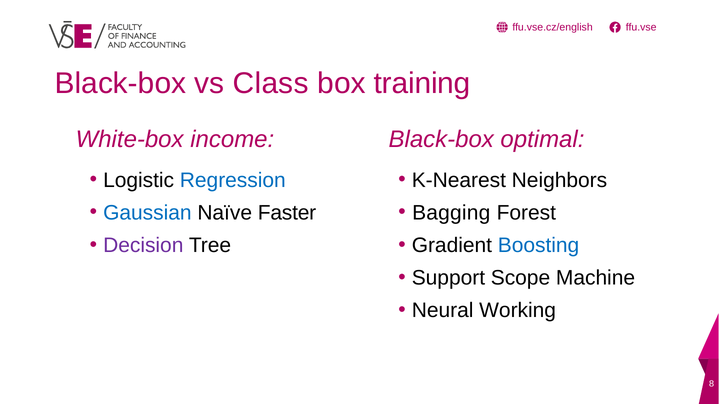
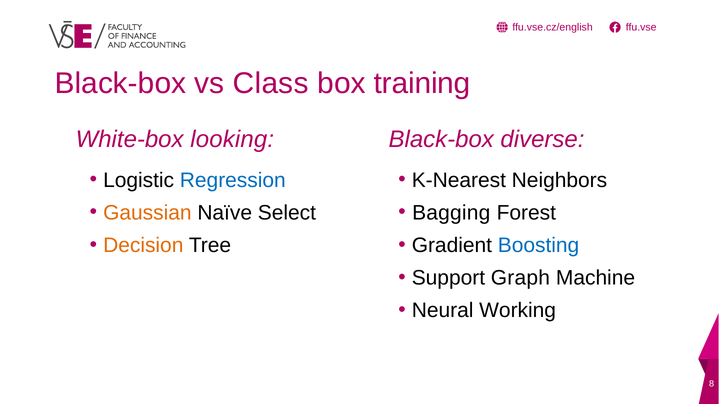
income: income -> looking
optimal: optimal -> diverse
Gaussian colour: blue -> orange
Faster: Faster -> Select
Decision colour: purple -> orange
Scope: Scope -> Graph
